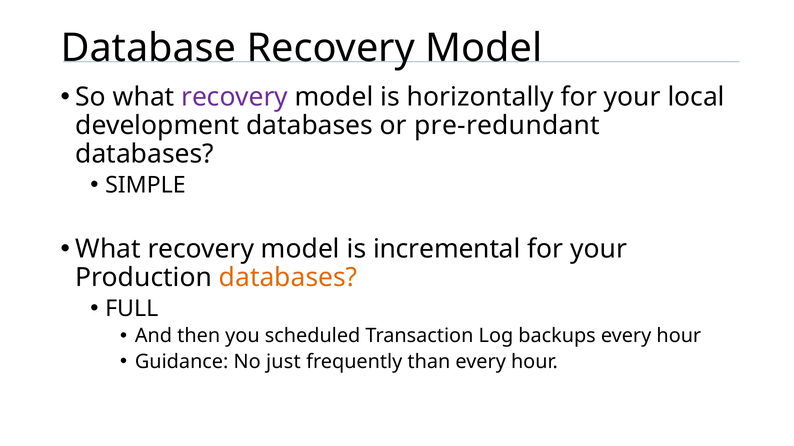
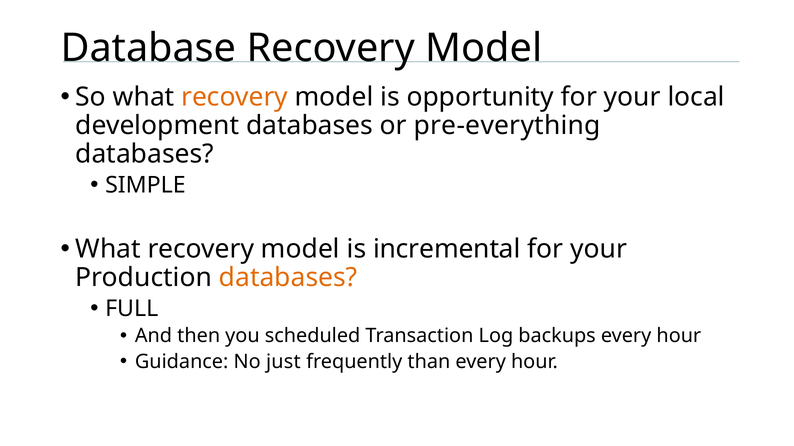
recovery at (235, 97) colour: purple -> orange
horizontally: horizontally -> opportunity
pre-redundant: pre-redundant -> pre-everything
